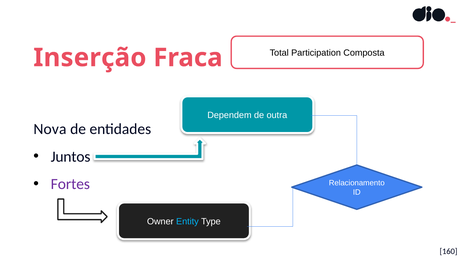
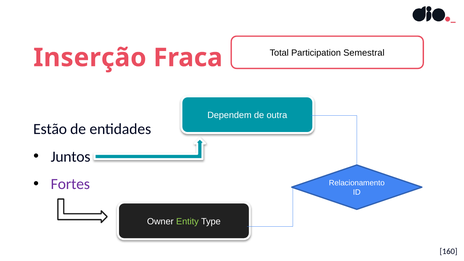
Composta: Composta -> Semestral
Nova: Nova -> Estão
Entity colour: light blue -> light green
